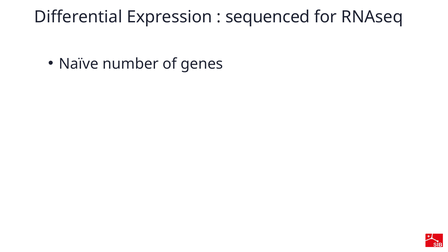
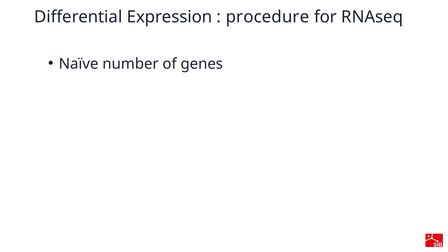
sequenced: sequenced -> procedure
